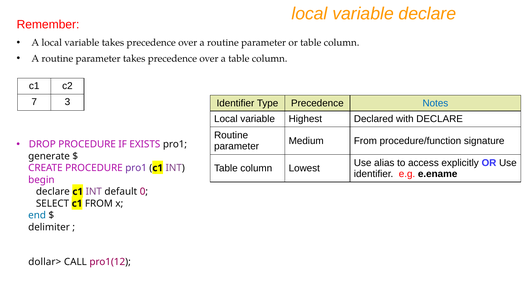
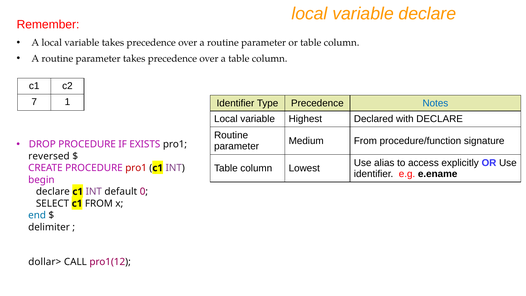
3: 3 -> 1
generate: generate -> reversed
pro1 at (136, 168) colour: purple -> red
